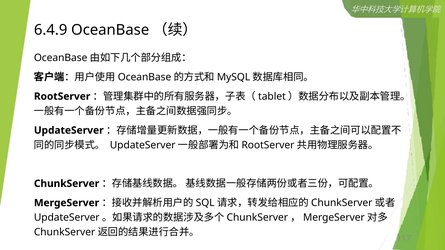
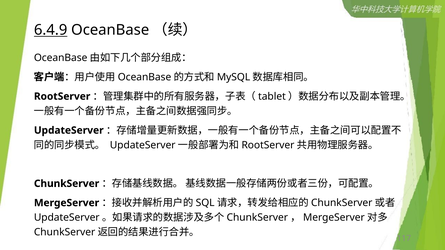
6.4.9 underline: none -> present
